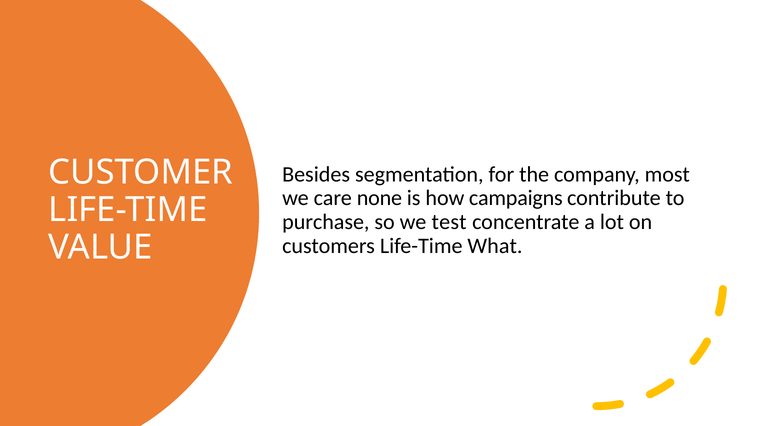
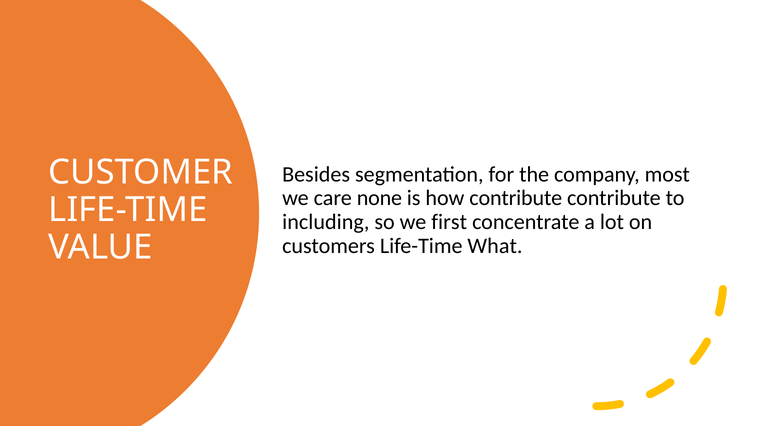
how campaigns: campaigns -> contribute
purchase: purchase -> including
test: test -> first
